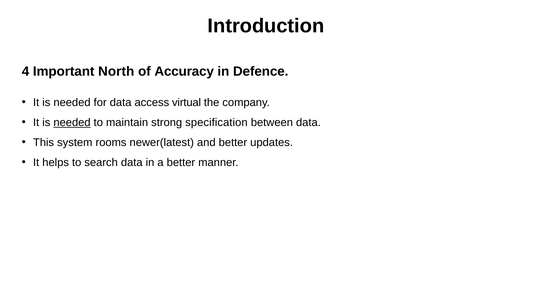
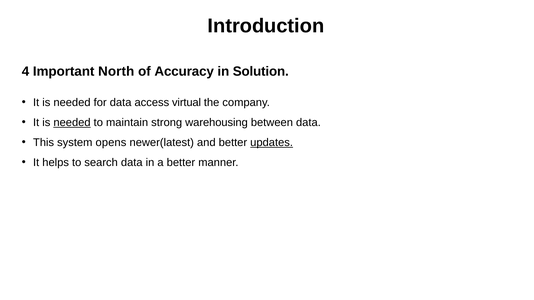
Defence: Defence -> Solution
specification: specification -> warehousing
rooms: rooms -> opens
updates underline: none -> present
